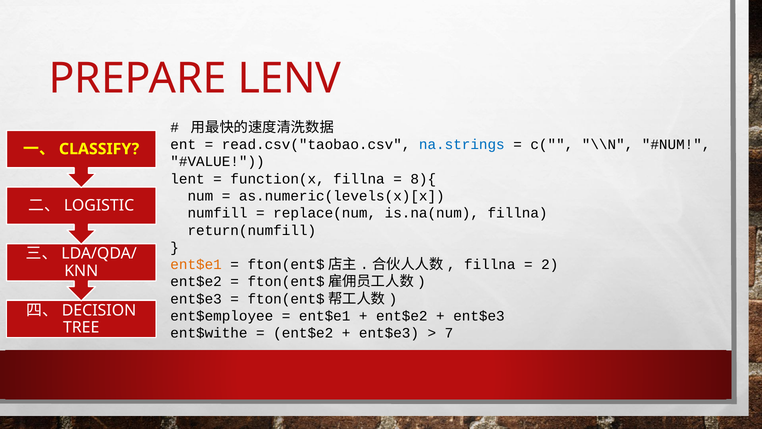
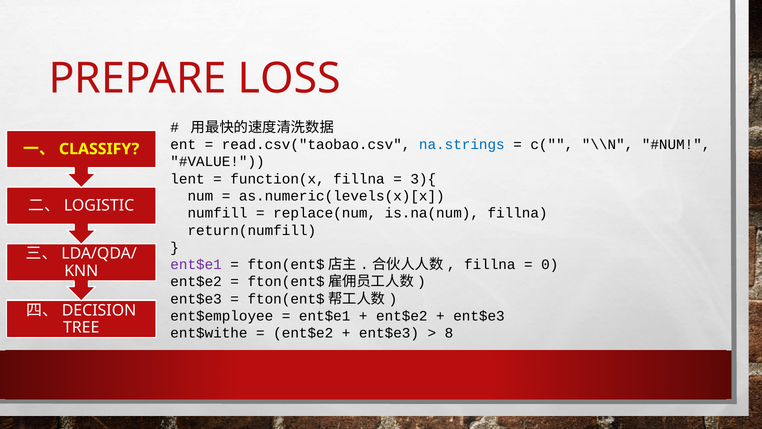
LENV: LENV -> LOSS
8){: 8){ -> 3){
ent$e1 at (196, 264) colour: orange -> purple
2: 2 -> 0
7: 7 -> 8
